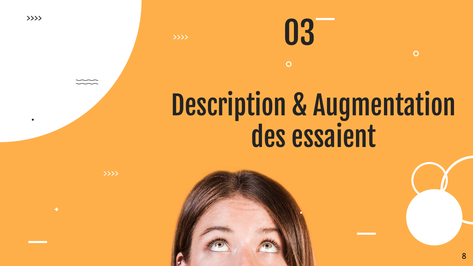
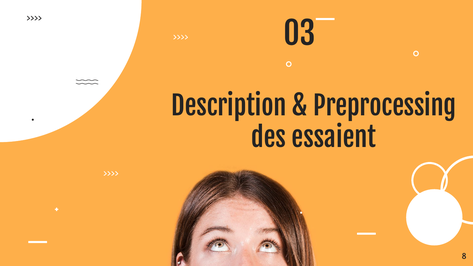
Augmentation: Augmentation -> Preprocessing
